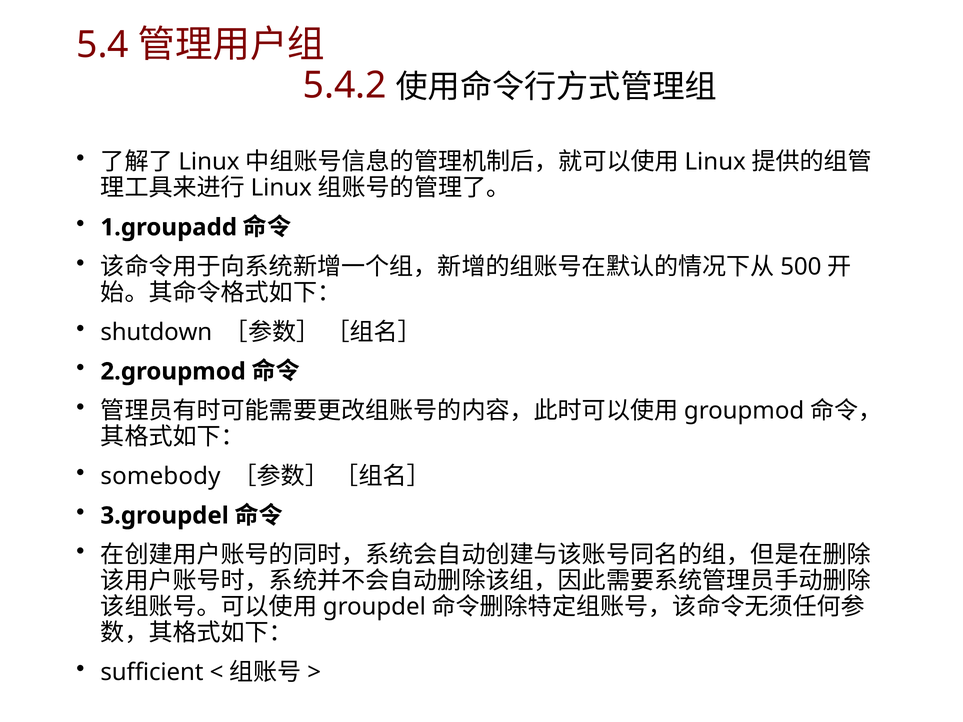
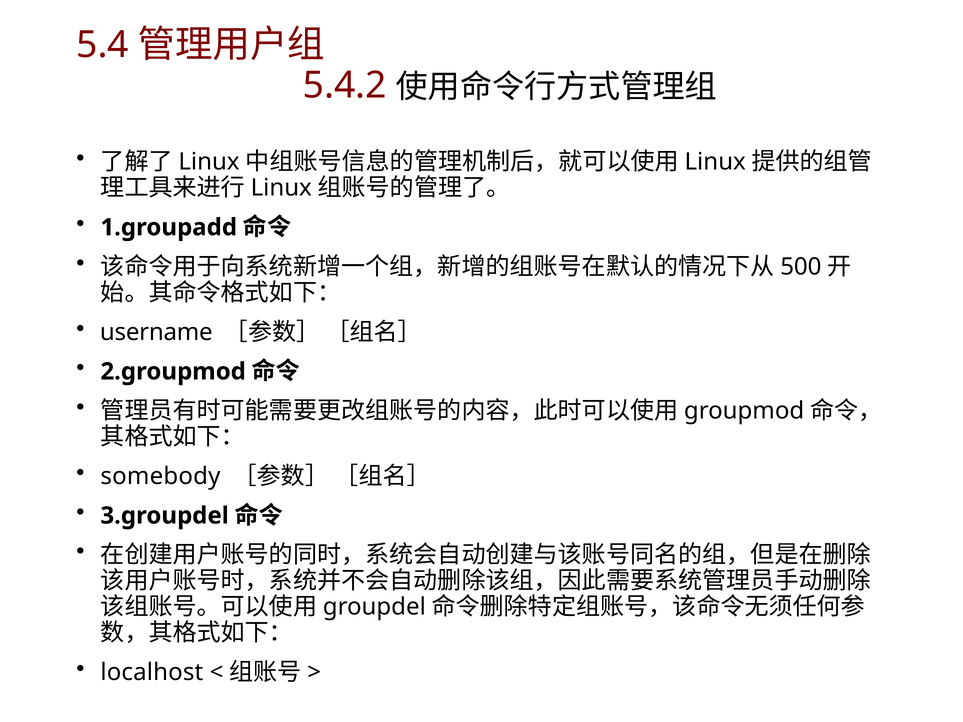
shutdown: shutdown -> username
sufficient: sufficient -> localhost
